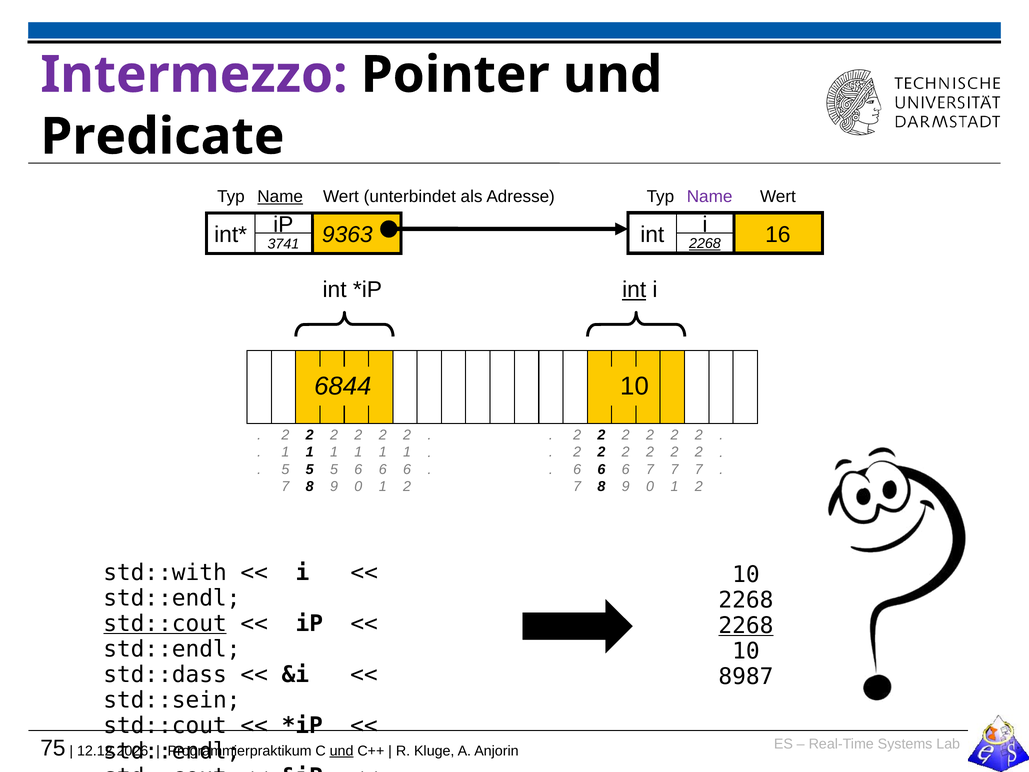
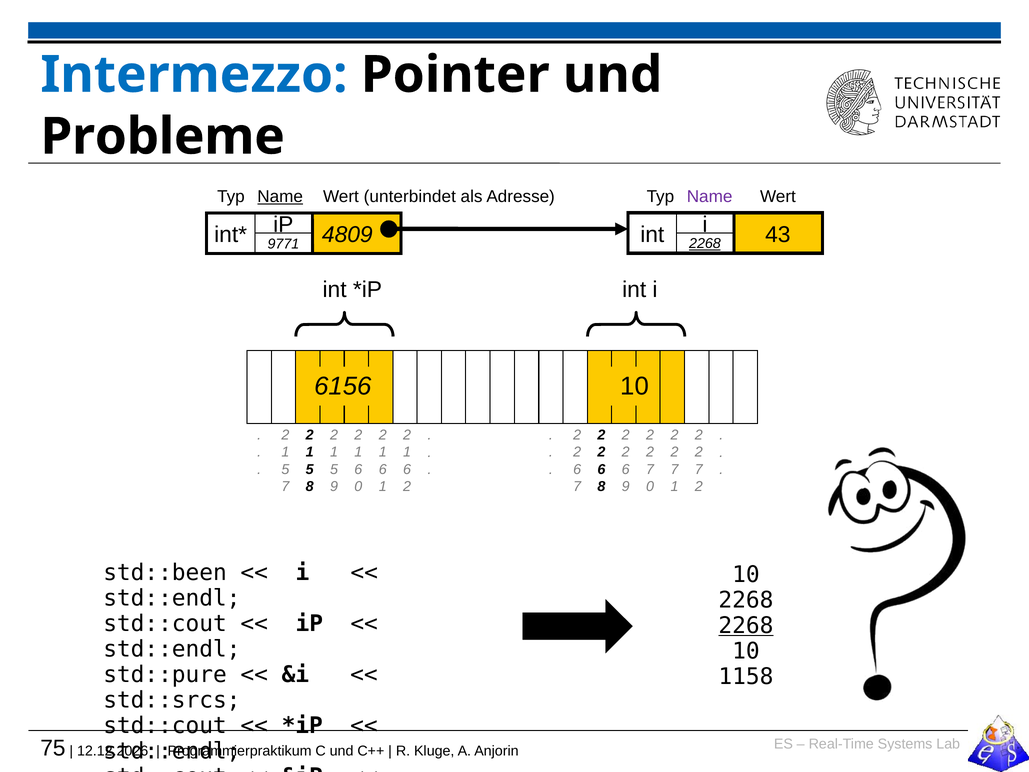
Intermezzo colour: purple -> blue
Predicate: Predicate -> Probleme
9363: 9363 -> 4809
16: 16 -> 43
3741: 3741 -> 9771
int at (634, 290) underline: present -> none
6844: 6844 -> 6156
std::with: std::with -> std::been
std::cout at (165, 623) underline: present -> none
std::dass: std::dass -> std::pure
8987: 8987 -> 1158
std::sein: std::sein -> std::srcs
und at (342, 751) underline: present -> none
